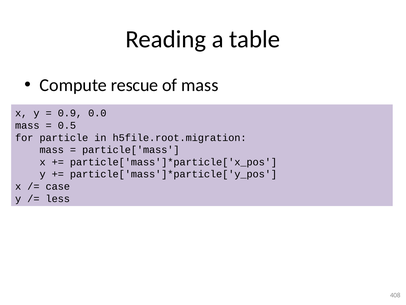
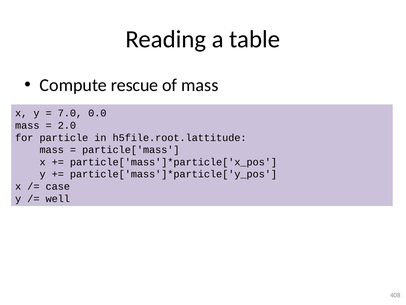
0.9: 0.9 -> 7.0
0.5: 0.5 -> 2.0
h5file.root.migration: h5file.root.migration -> h5file.root.lattitude
less: less -> well
